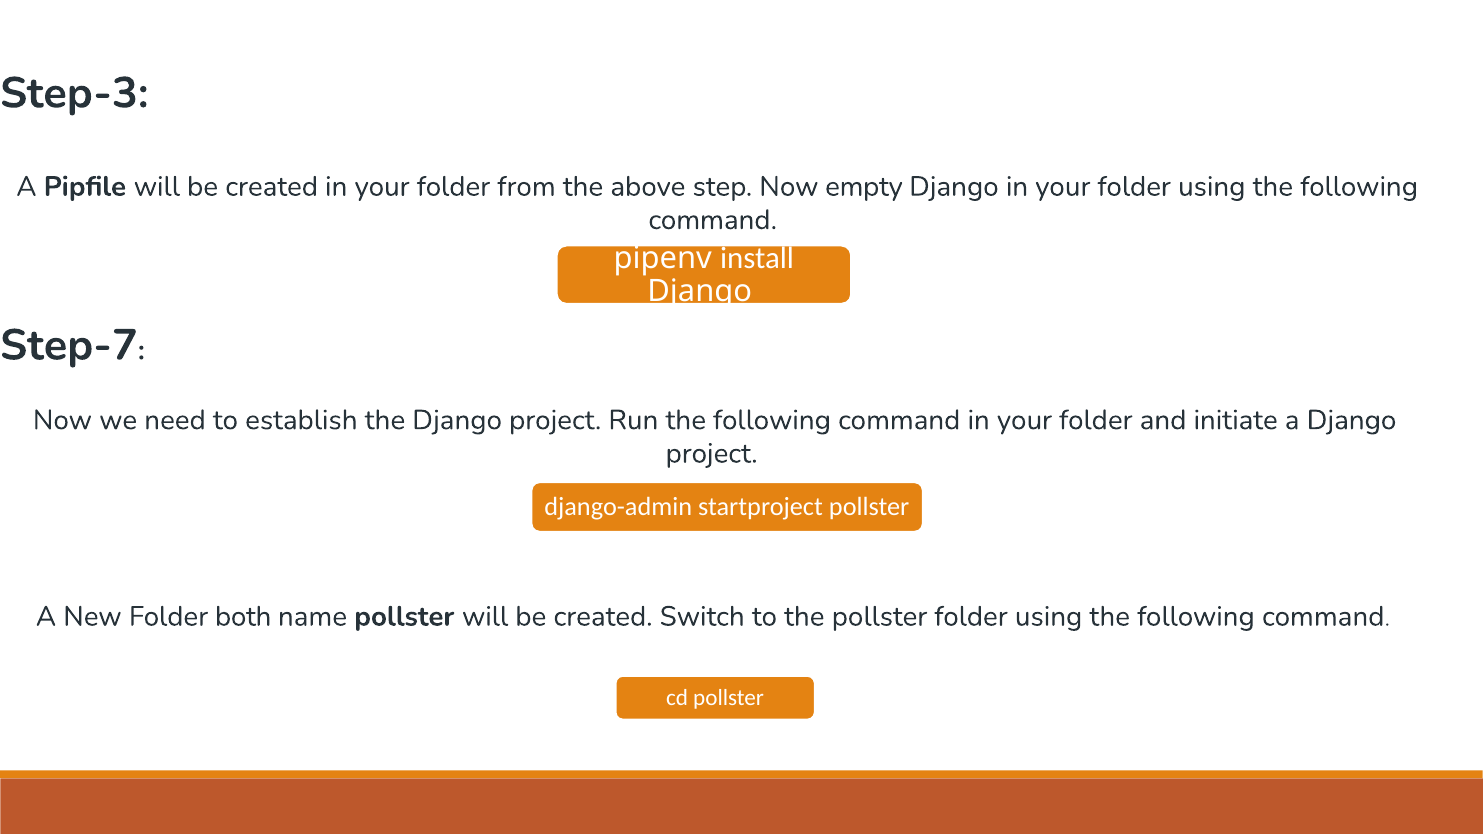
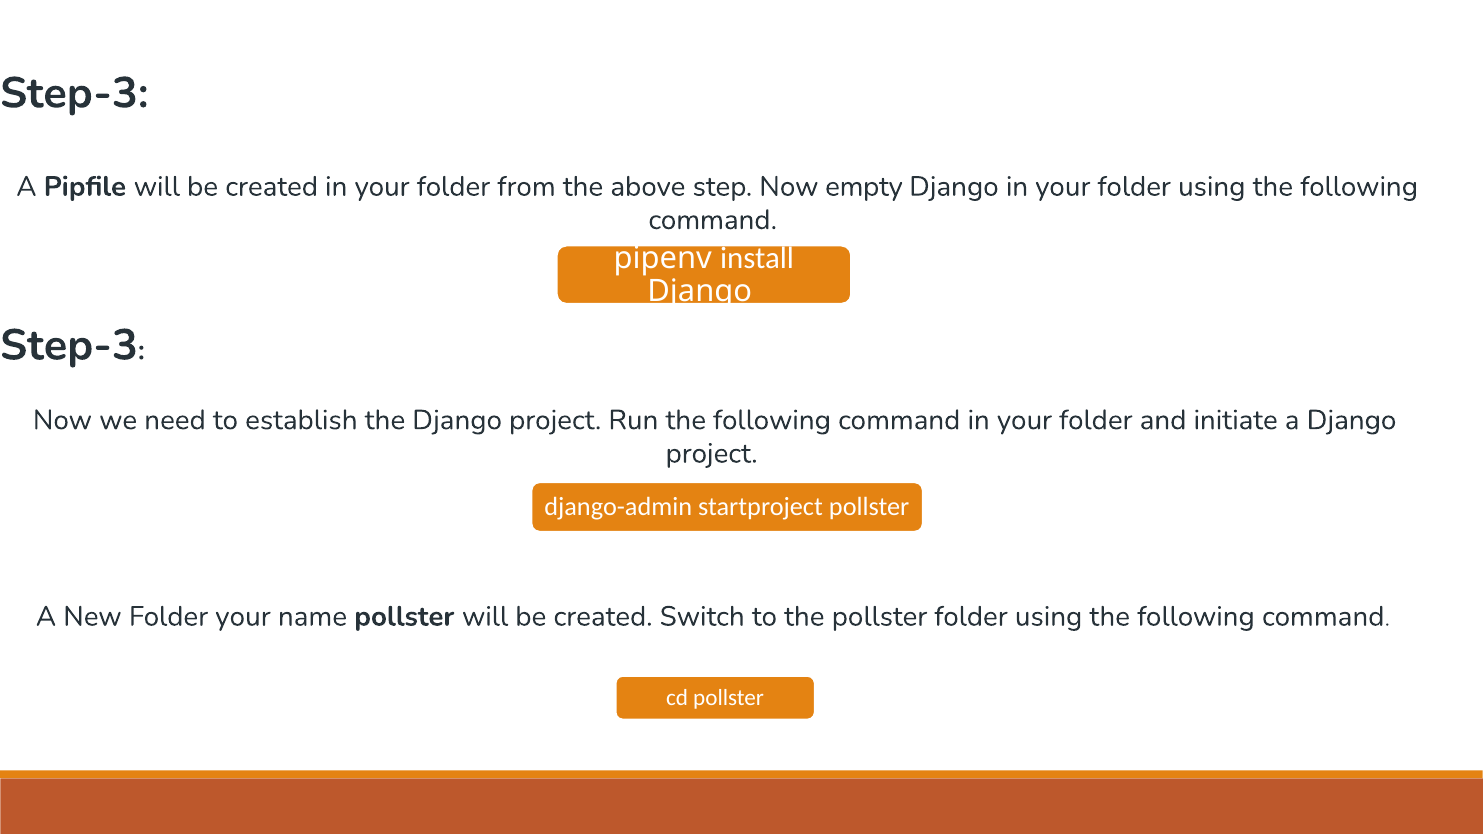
Step-7 at (69, 345): Step-7 -> Step-3
Folder both: both -> your
